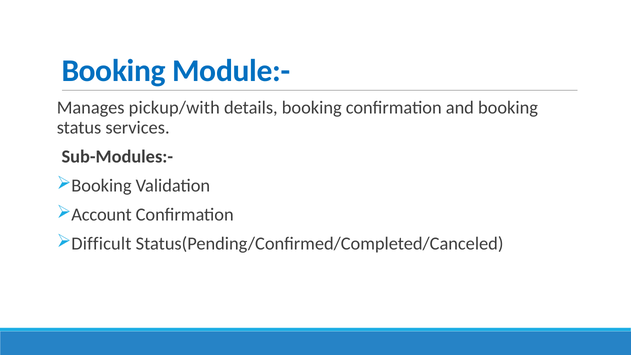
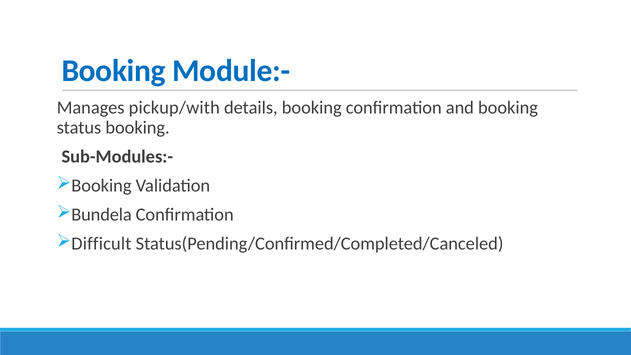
status services: services -> booking
Account: Account -> Bundela
